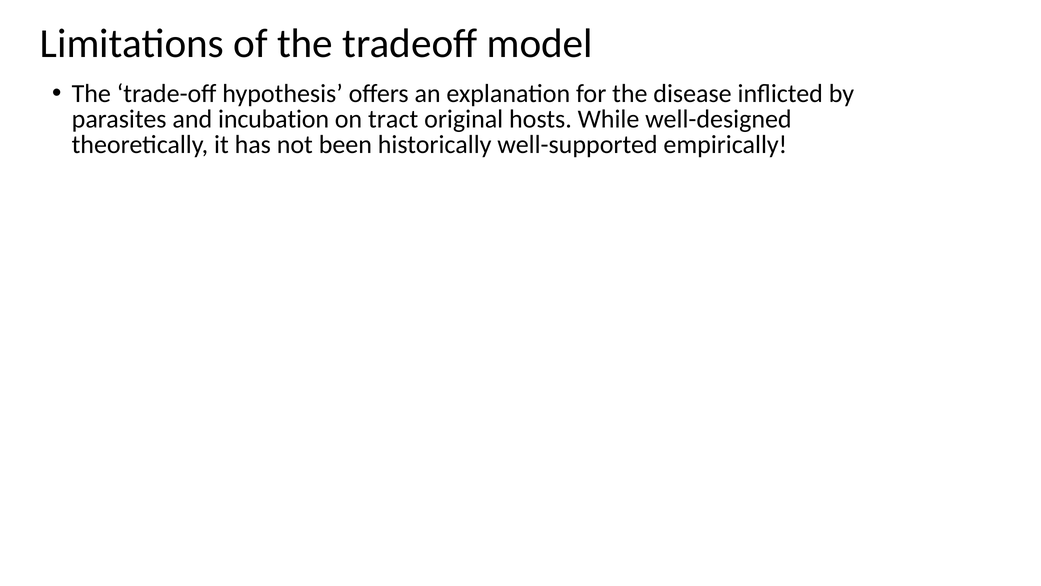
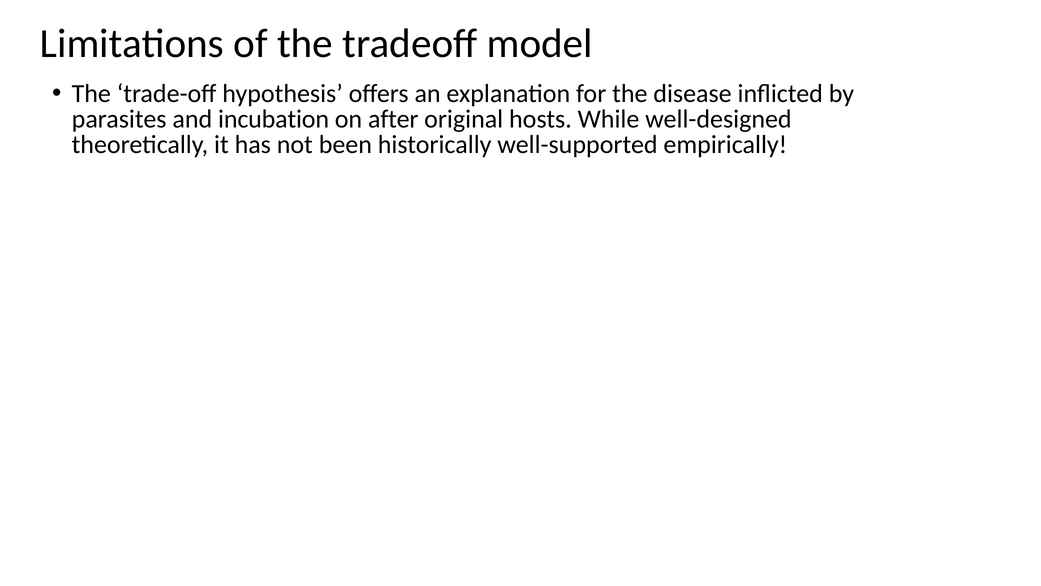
on tract: tract -> after
